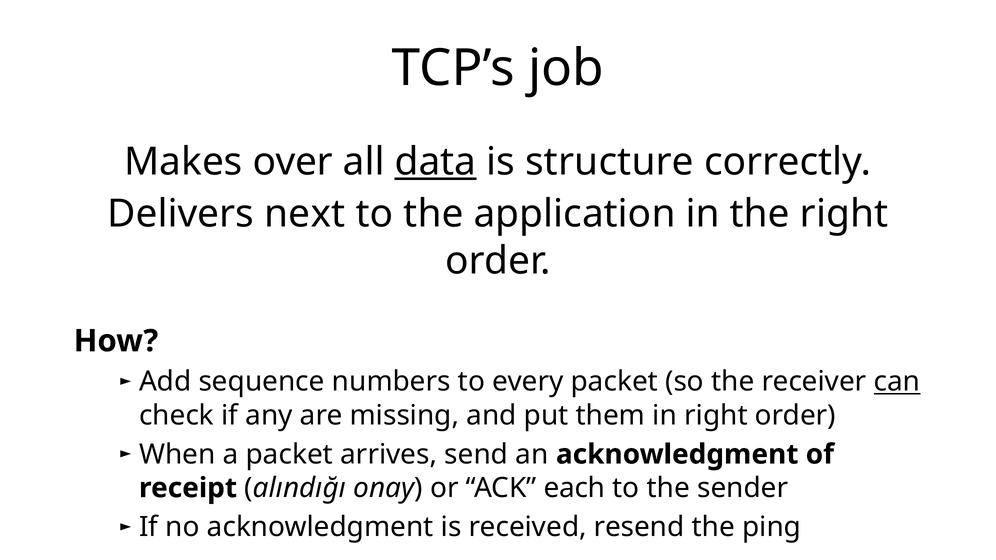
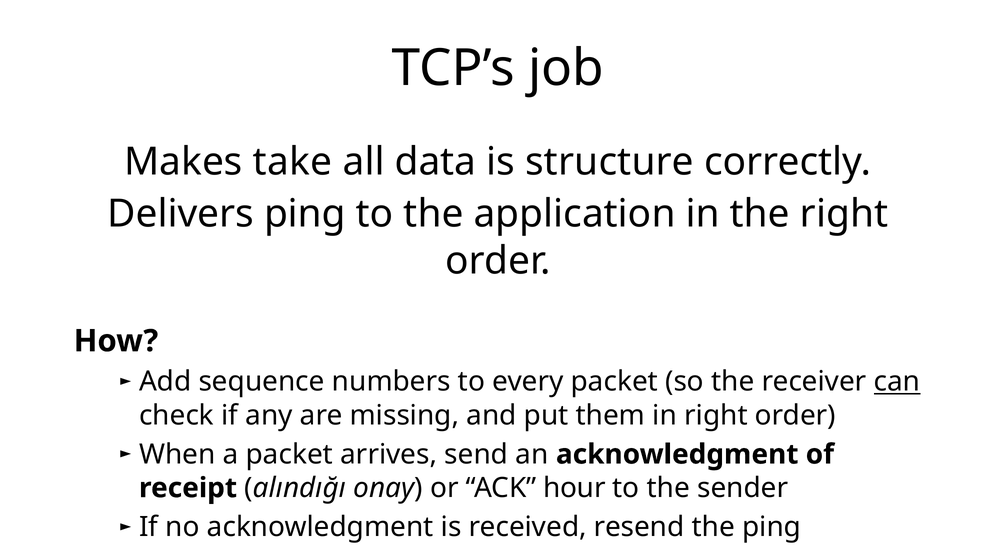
over: over -> take
data underline: present -> none
Delivers next: next -> ping
each: each -> hour
